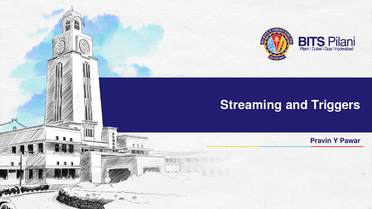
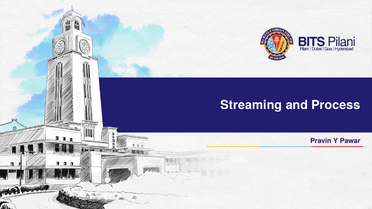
Triggers: Triggers -> Process
